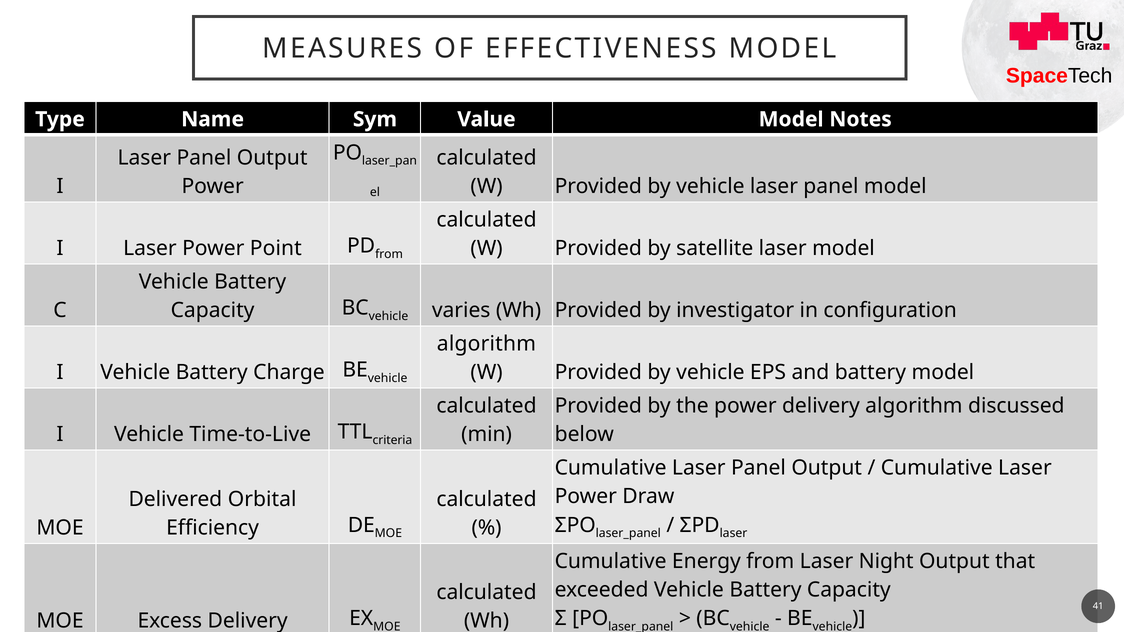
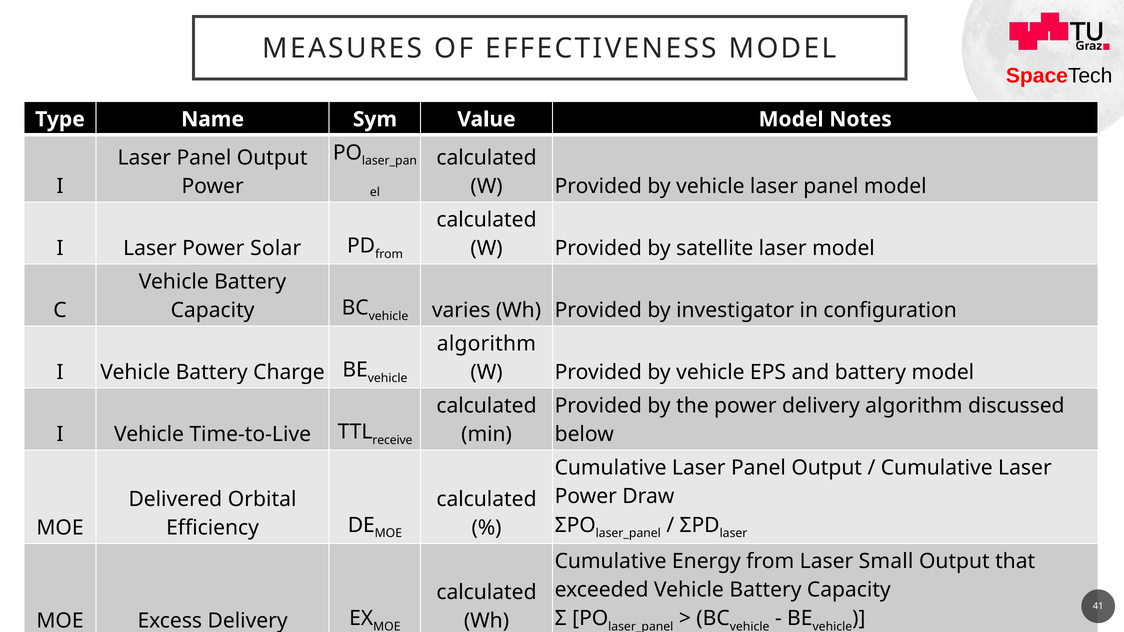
Point: Point -> Solar
criteria: criteria -> receive
Night: Night -> Small
